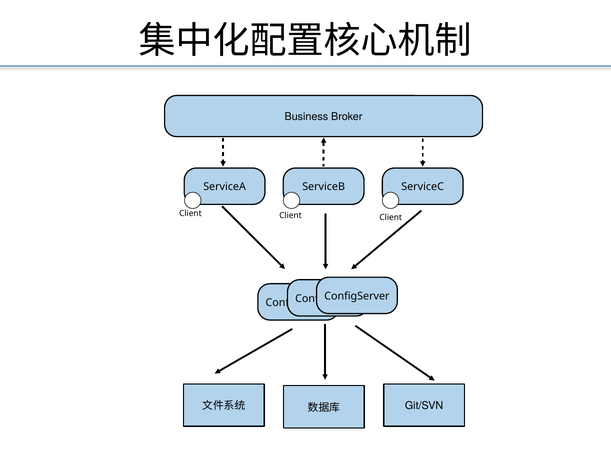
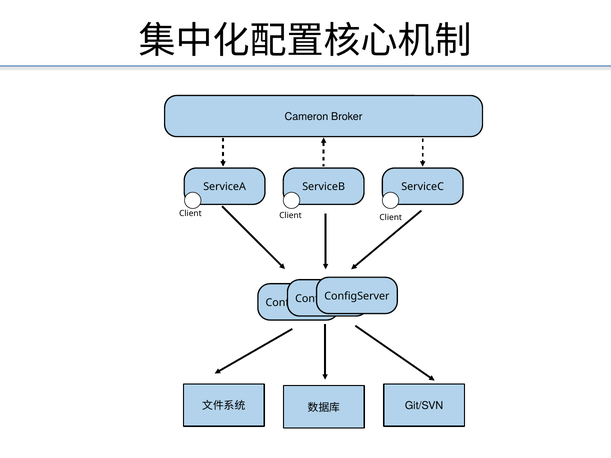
Business: Business -> Cameron
